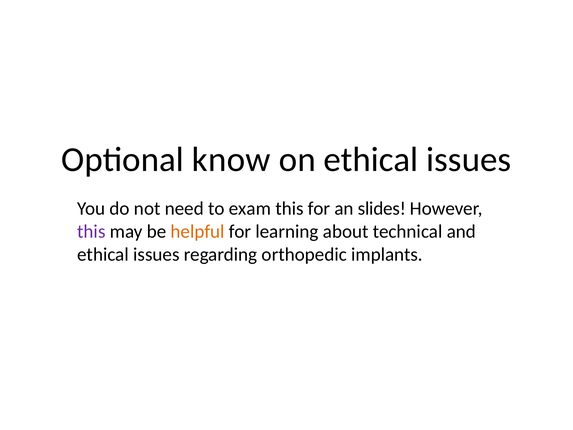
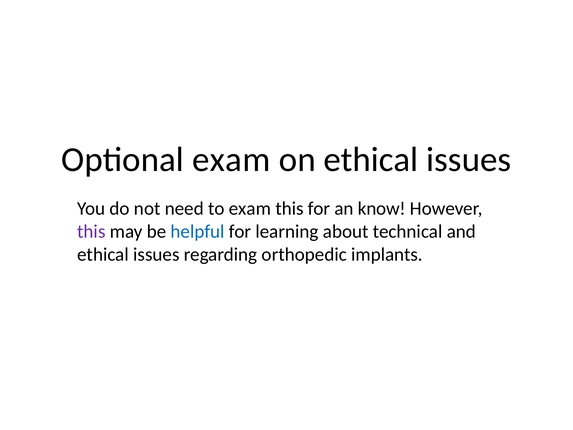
Optional know: know -> exam
slides: slides -> know
helpful colour: orange -> blue
